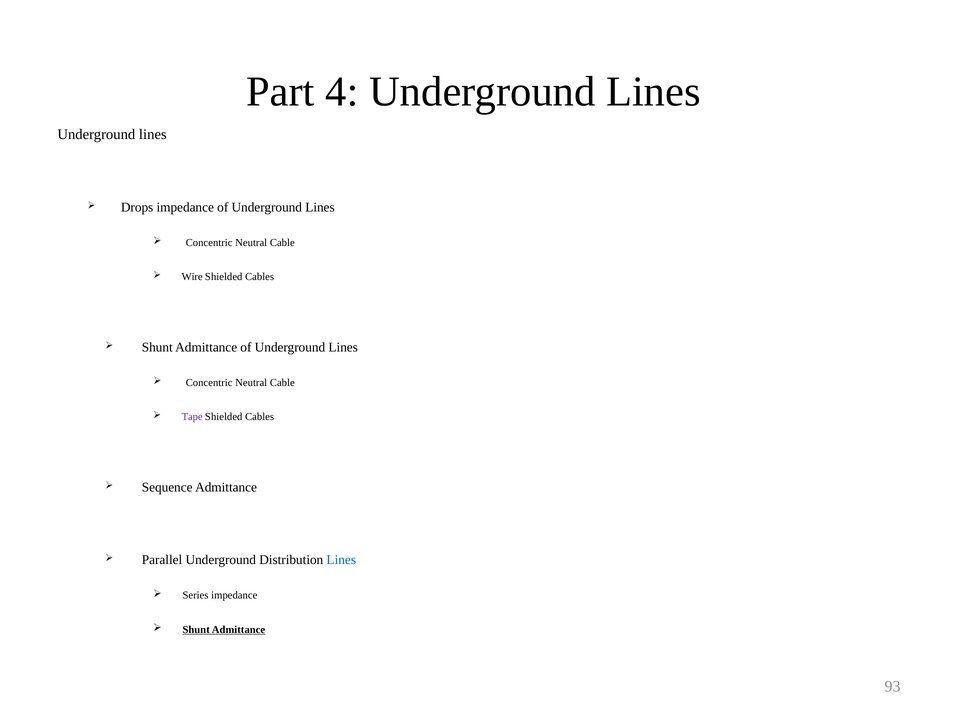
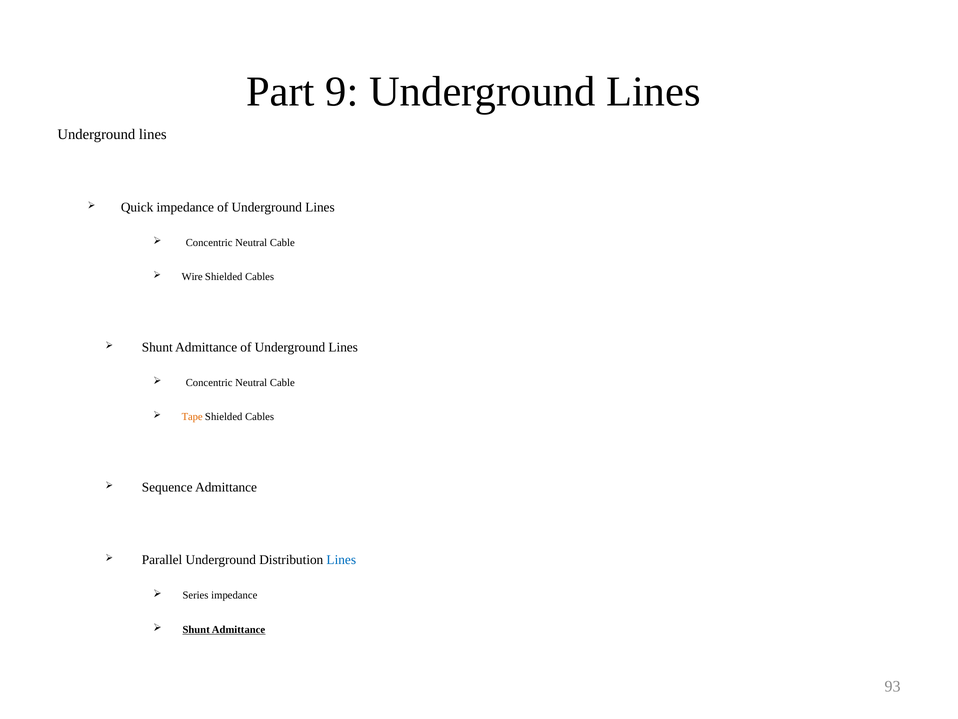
4: 4 -> 9
Drops: Drops -> Quick
Tape colour: purple -> orange
